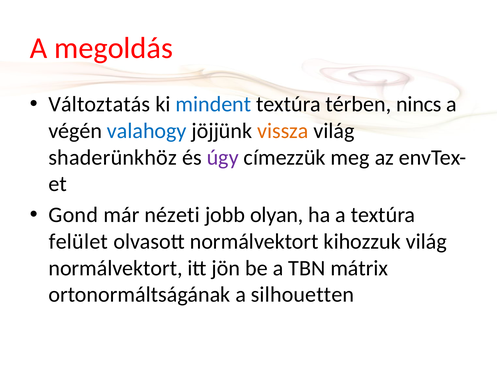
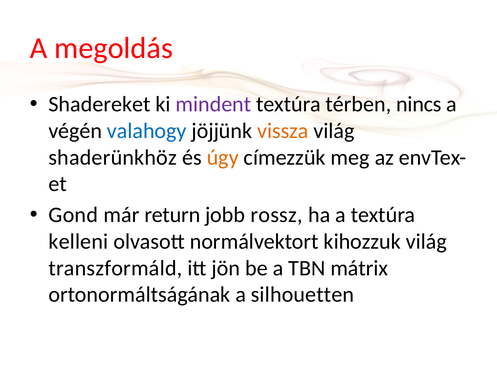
Változtatás: Változtatás -> Shadereket
mindent colour: blue -> purple
úgy colour: purple -> orange
nézeti: nézeti -> return
olyan: olyan -> rossz
felület: felület -> kelleni
normálvektort at (116, 268): normálvektort -> transzformáld
